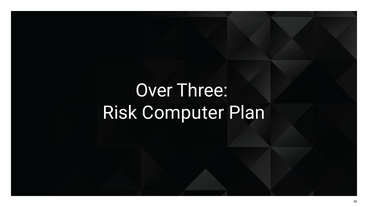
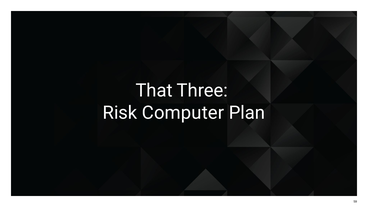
Over: Over -> That
